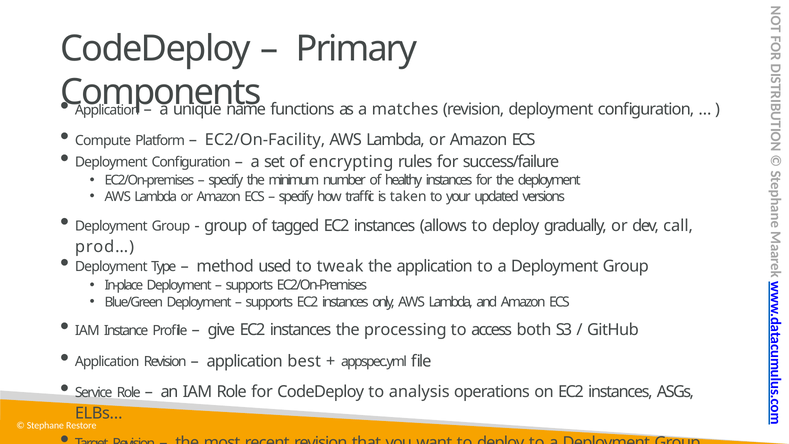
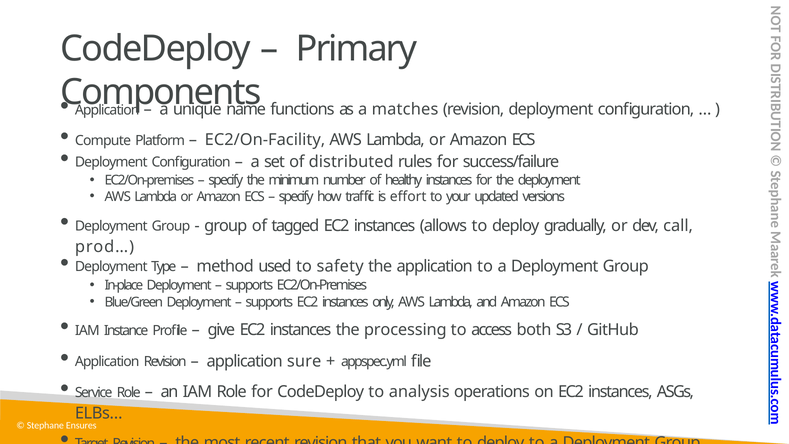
encrypting: encrypting -> distributed
taken: taken -> effort
tweak: tweak -> safety
best: best -> sure
Restore: Restore -> Ensures
